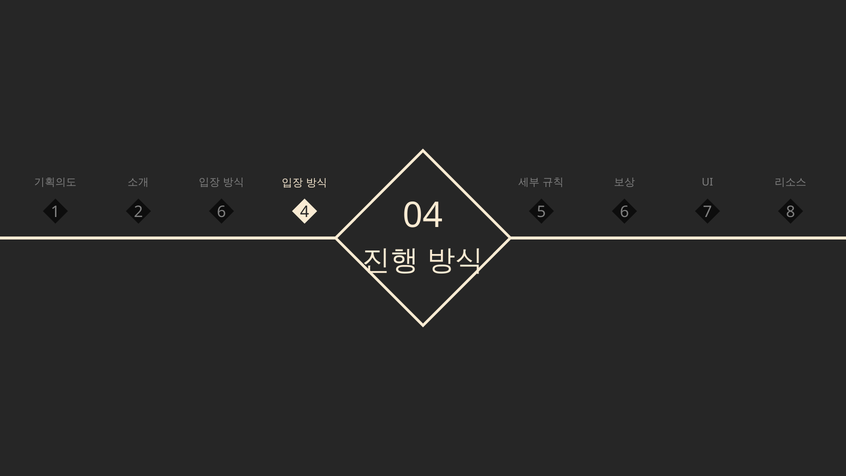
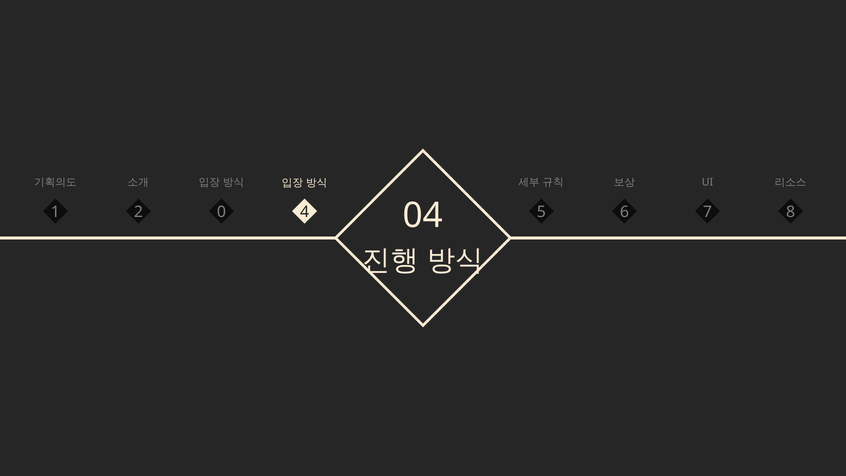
2 6: 6 -> 0
